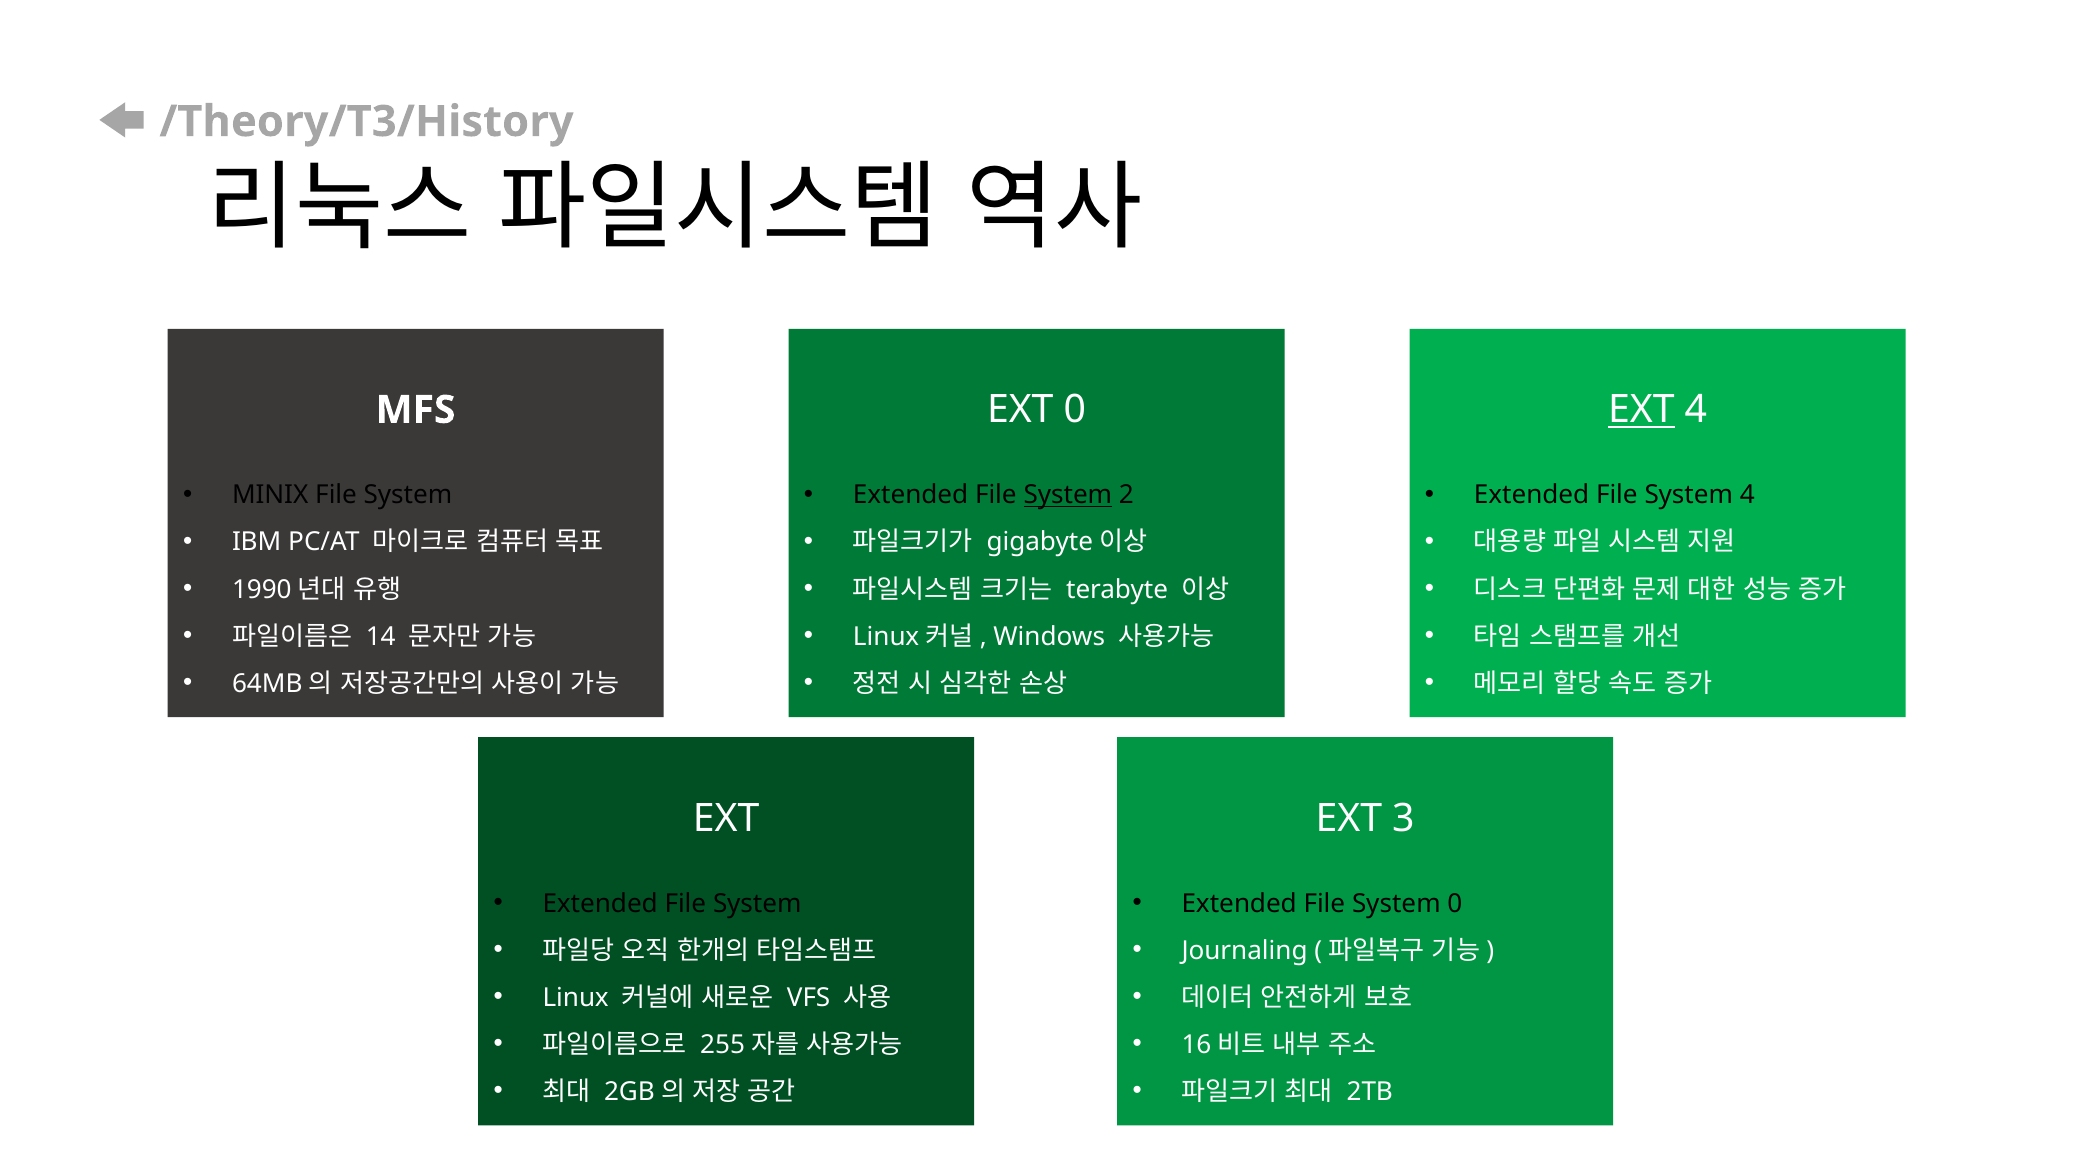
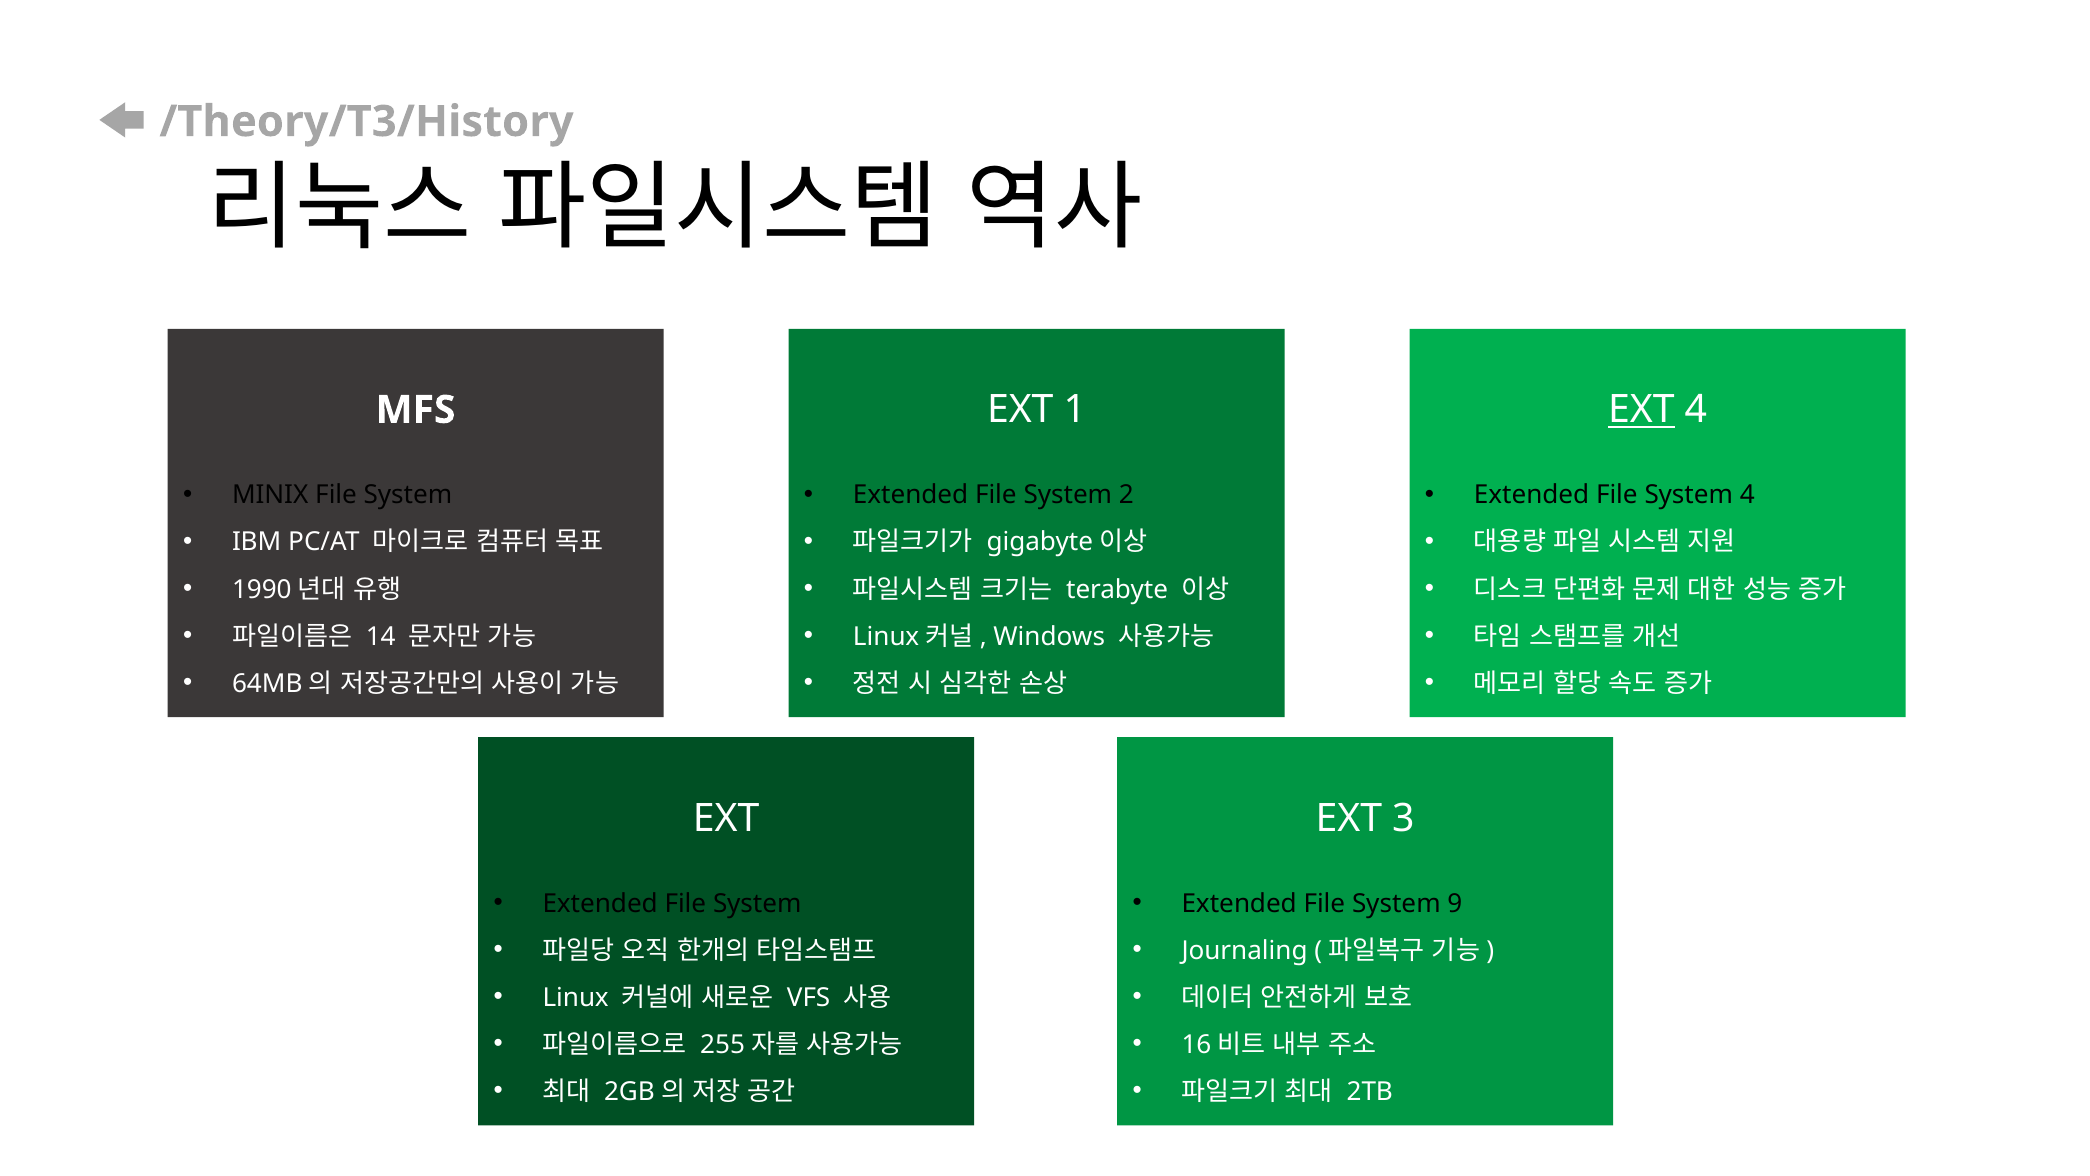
EXT 0: 0 -> 1
System at (1068, 495) underline: present -> none
System 0: 0 -> 9
